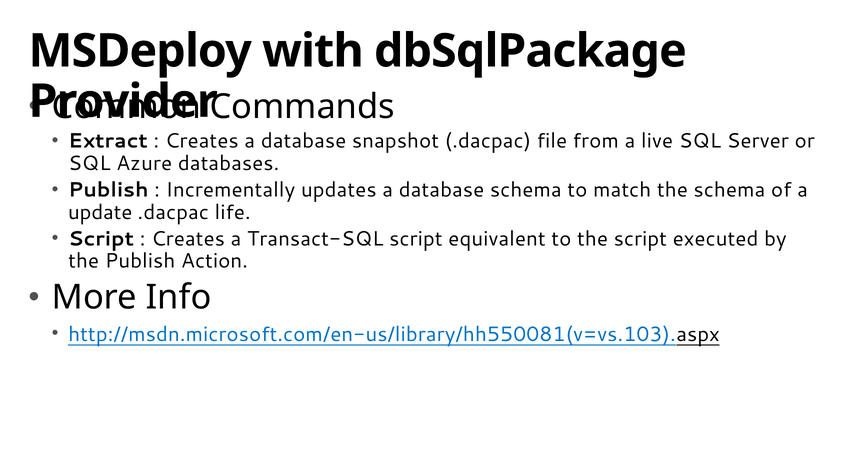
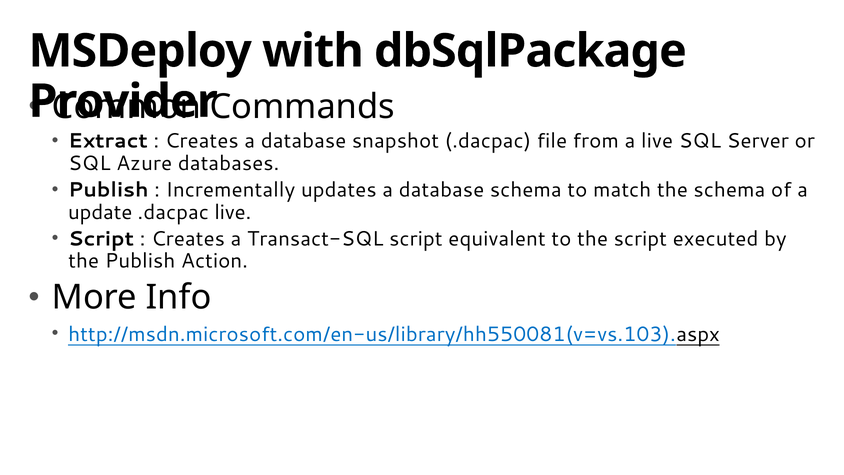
.dacpac life: life -> live
